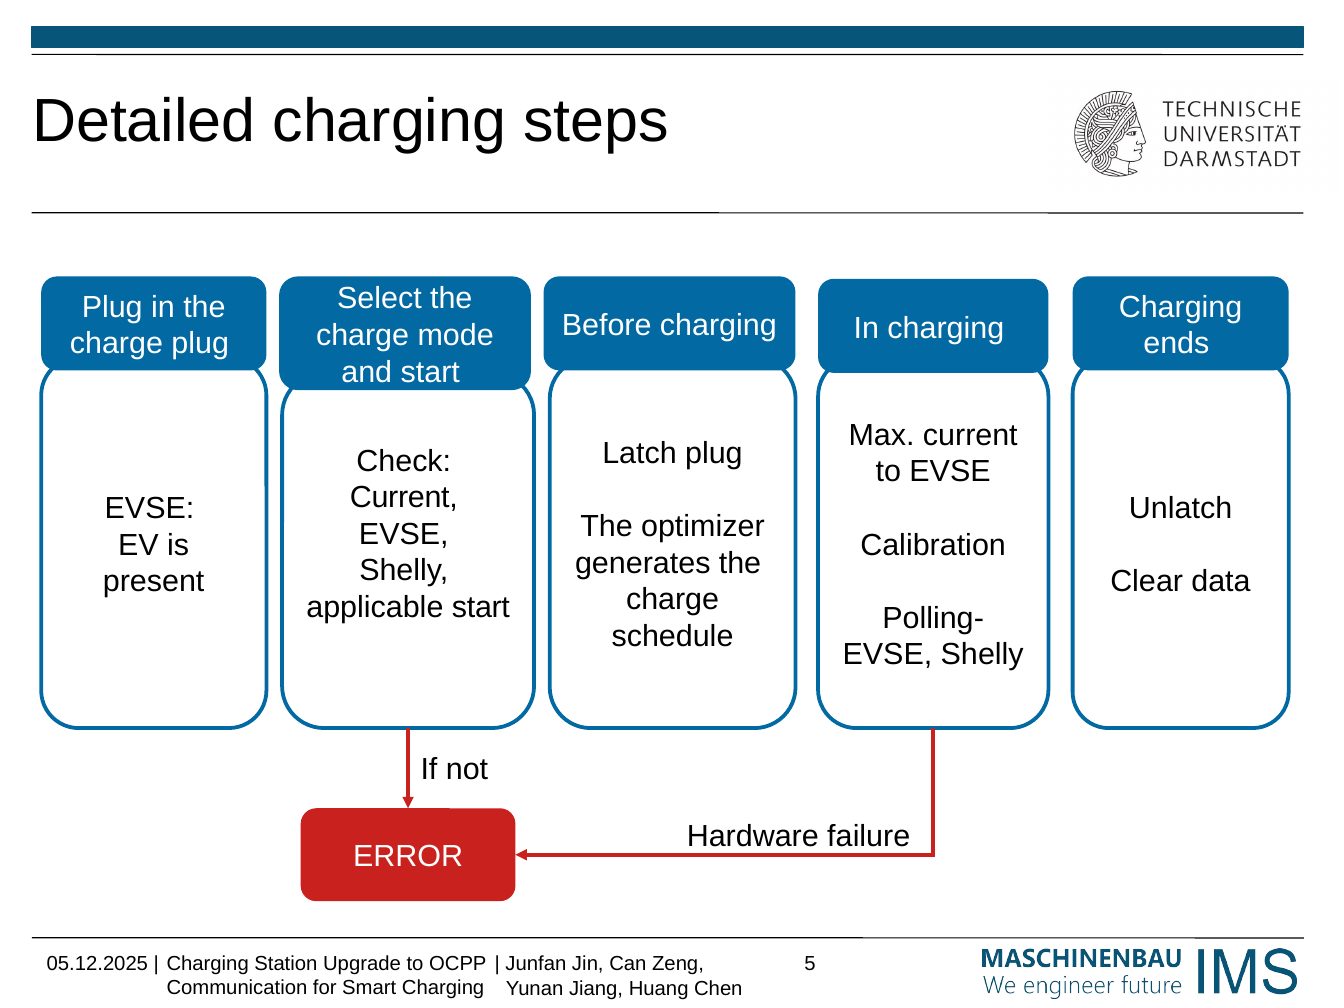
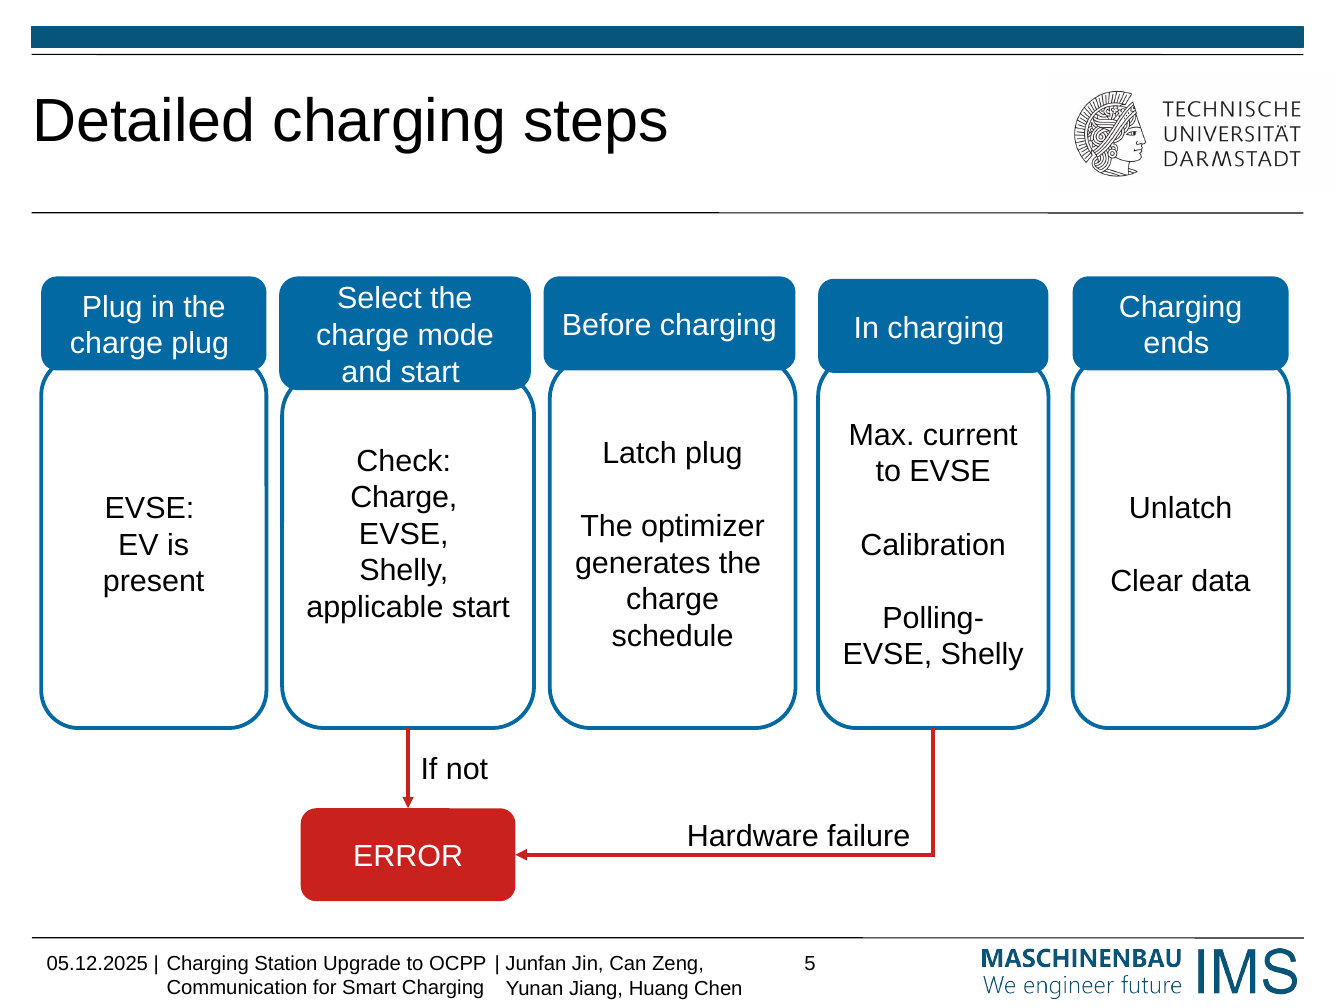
Current at (404, 498): Current -> Charge
